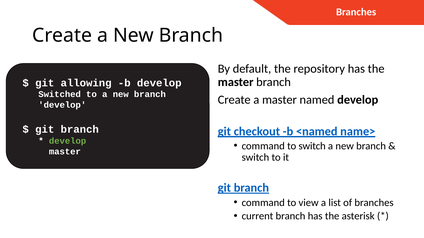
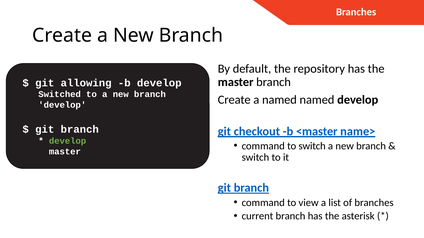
a master: master -> named
<named: <named -> <master
